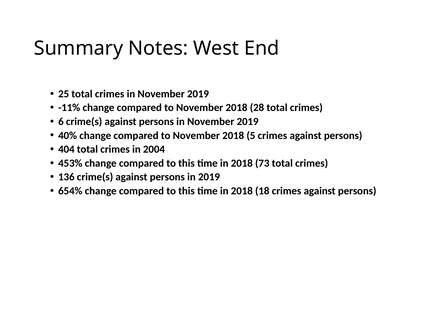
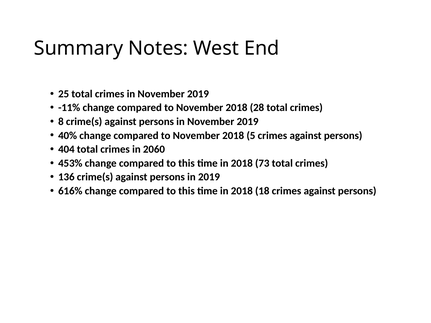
6: 6 -> 8
2004: 2004 -> 2060
654%: 654% -> 616%
